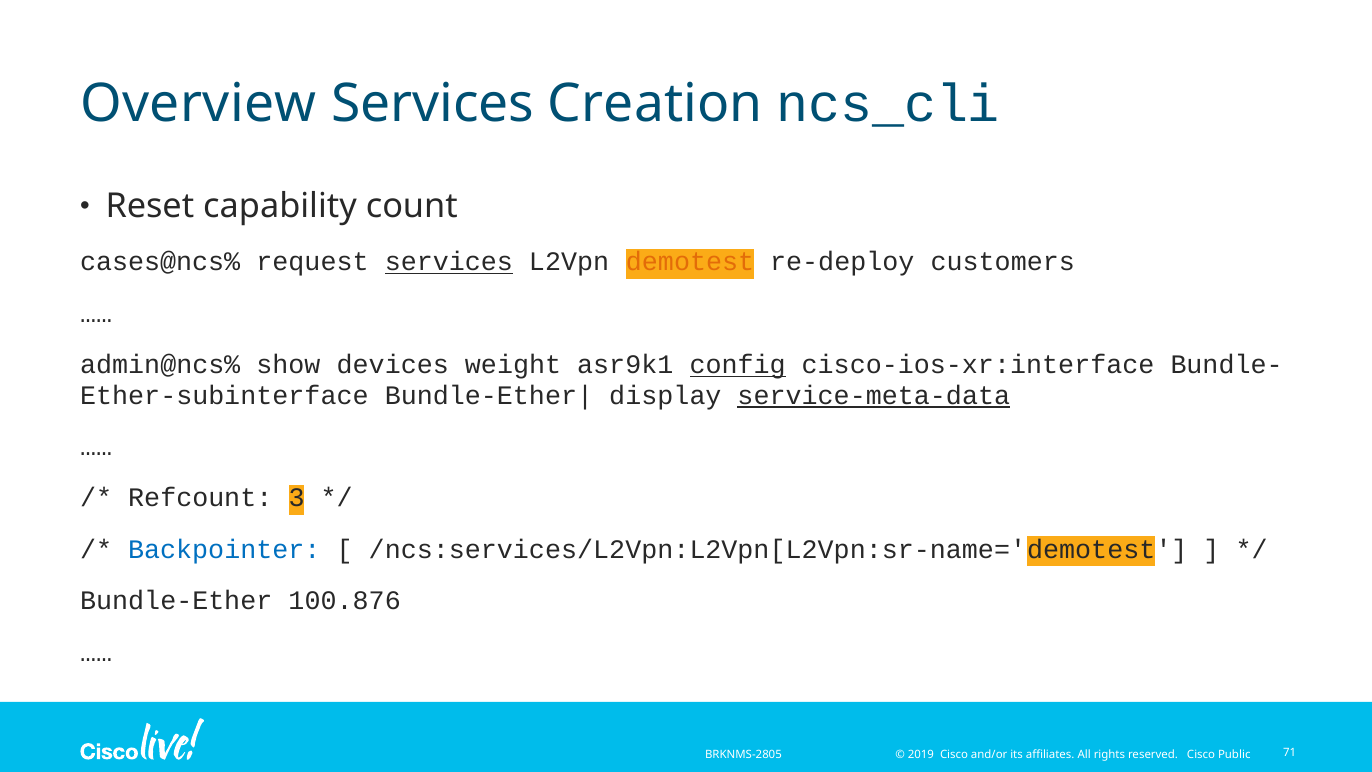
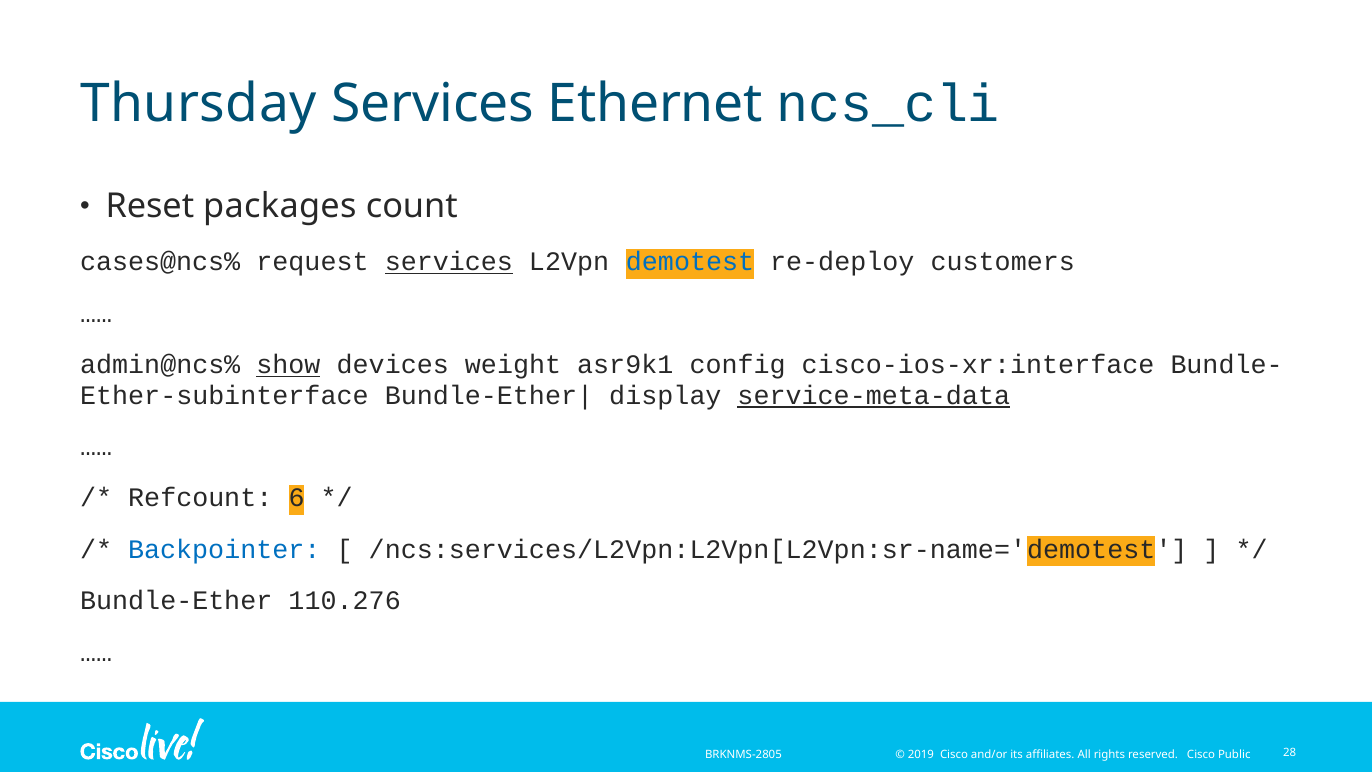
Overview: Overview -> Thursday
Creation: Creation -> Ethernet
capability: capability -> packages
demotest colour: orange -> blue
show underline: none -> present
config underline: present -> none
3: 3 -> 6
100.876: 100.876 -> 110.276
71: 71 -> 28
